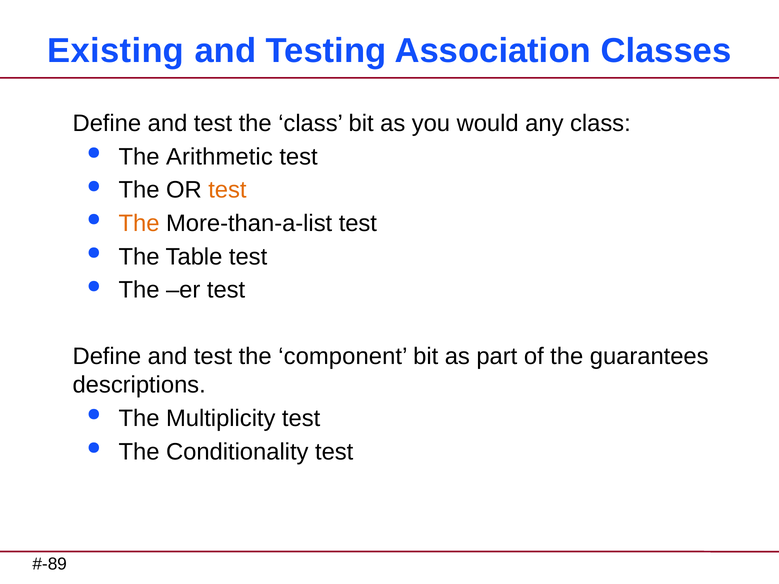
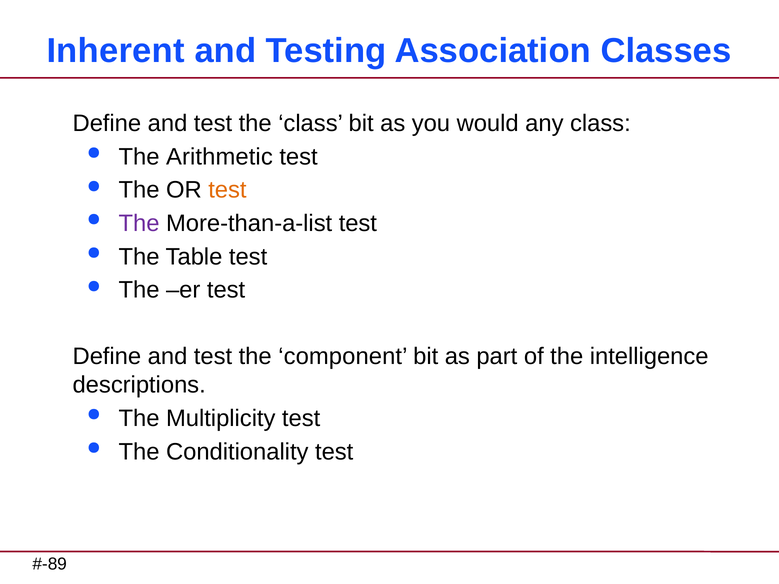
Existing: Existing -> Inherent
The at (139, 224) colour: orange -> purple
guarantees: guarantees -> intelligence
